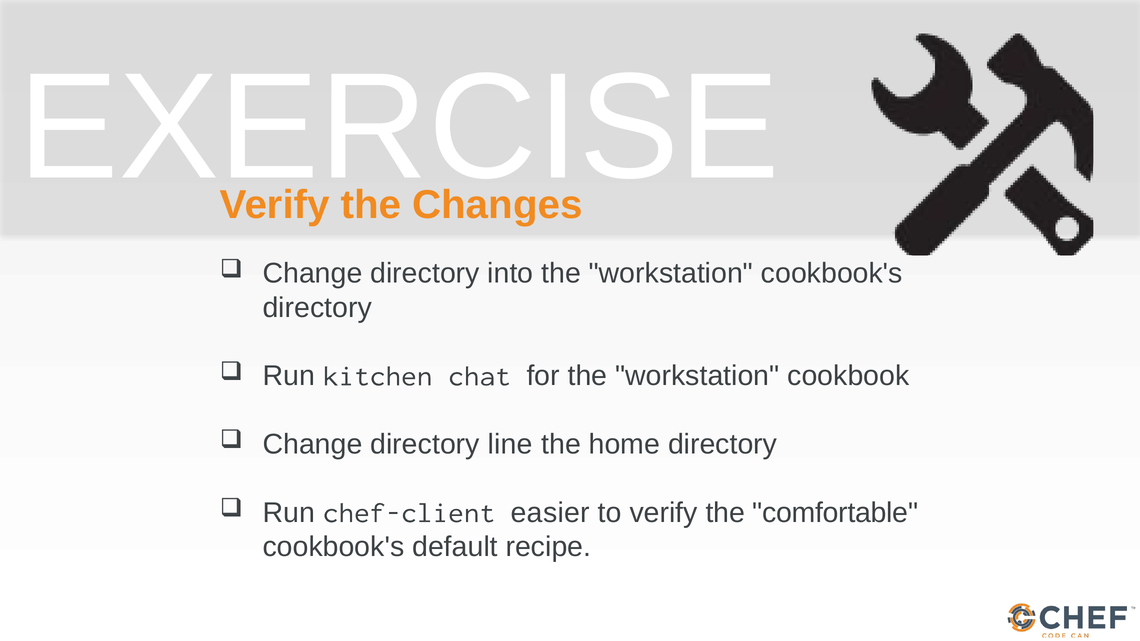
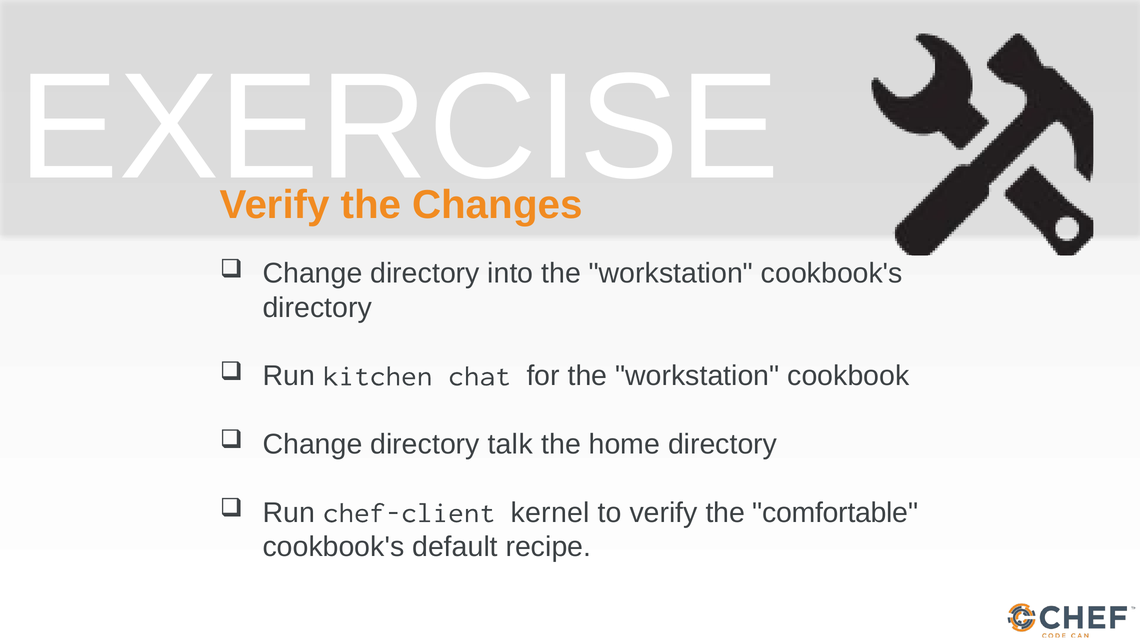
line: line -> talk
easier: easier -> kernel
